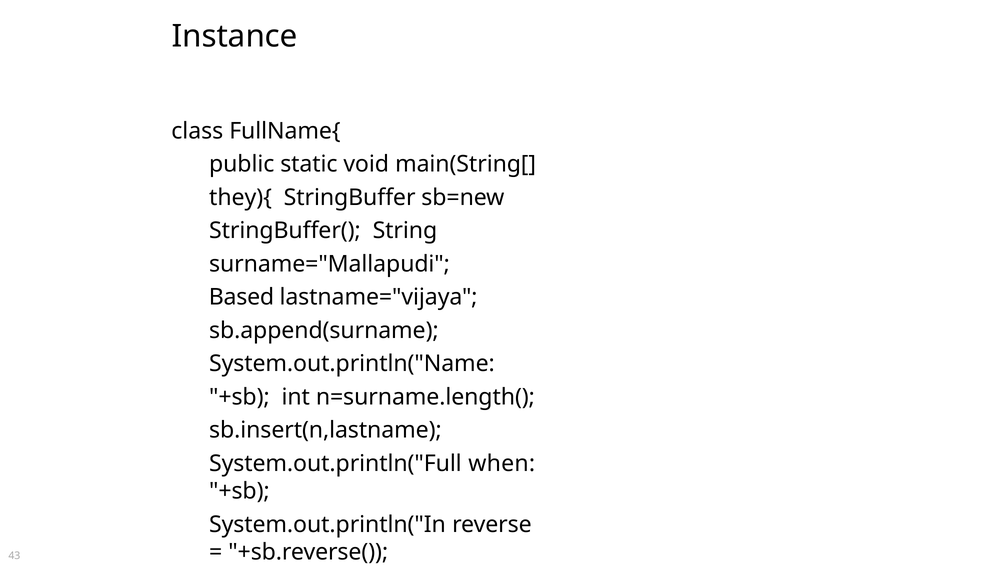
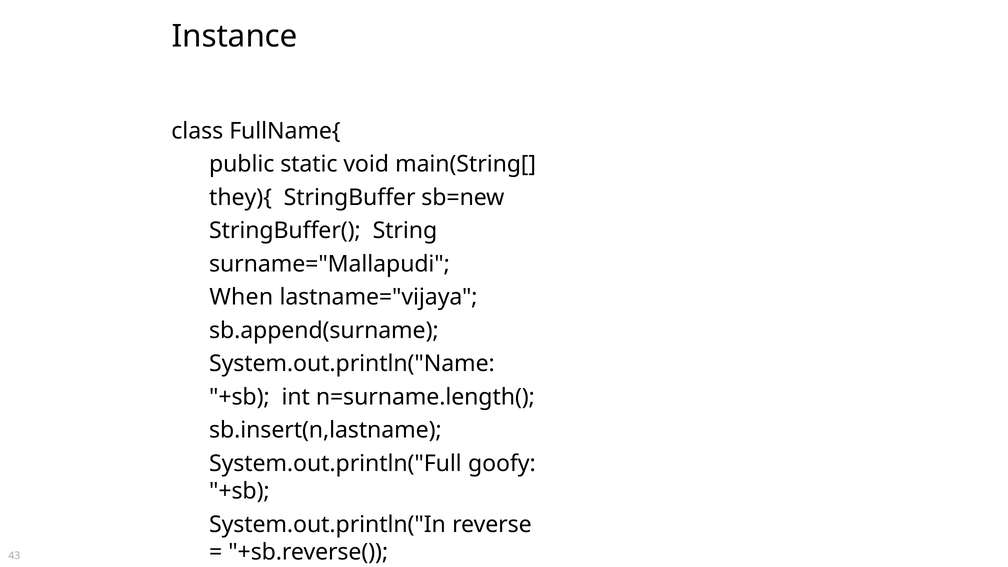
Based: Based -> When
when: when -> goofy
